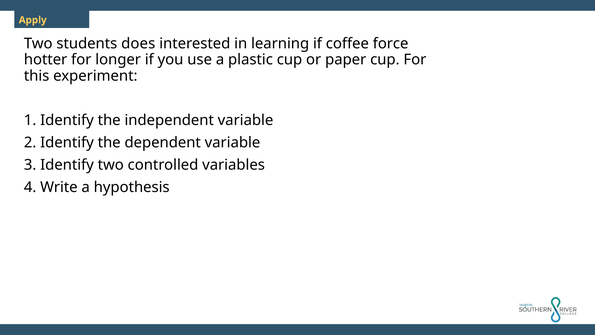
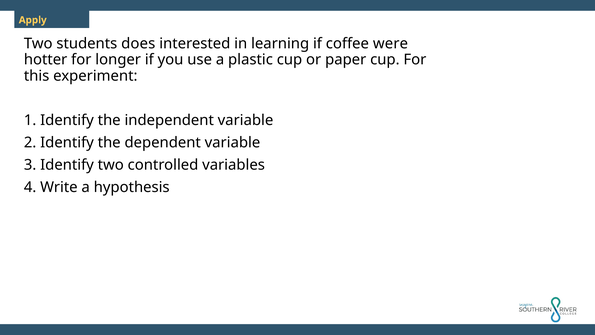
force: force -> were
